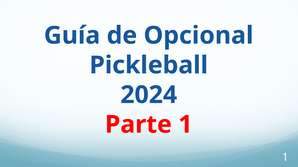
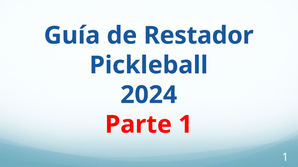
Opcional: Opcional -> Restador
